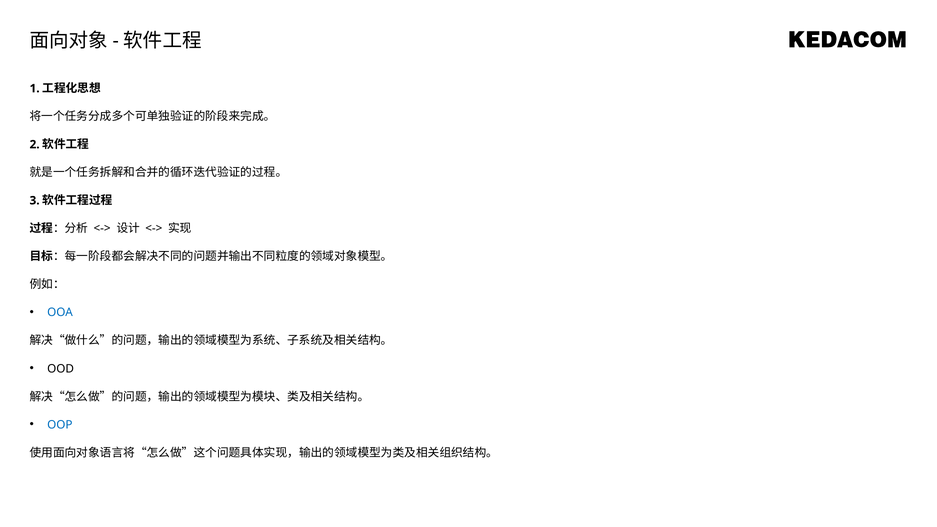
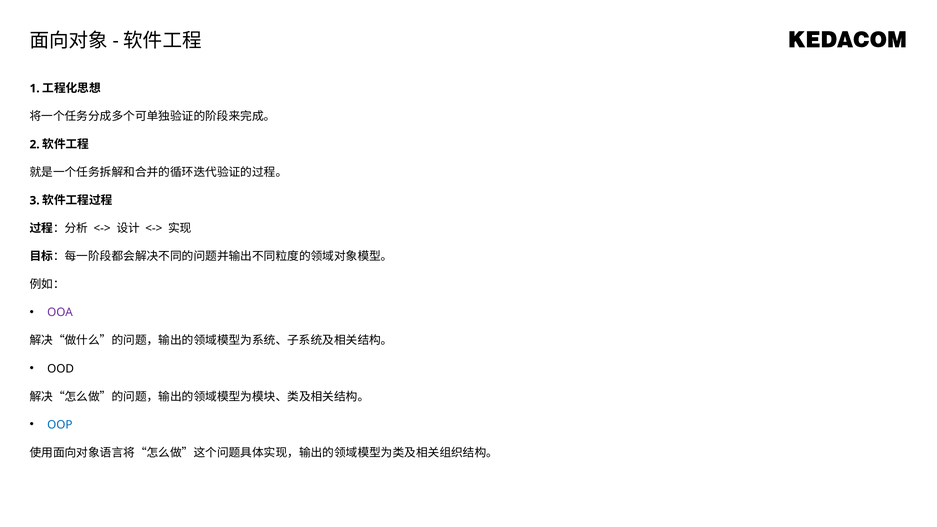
OOA colour: blue -> purple
